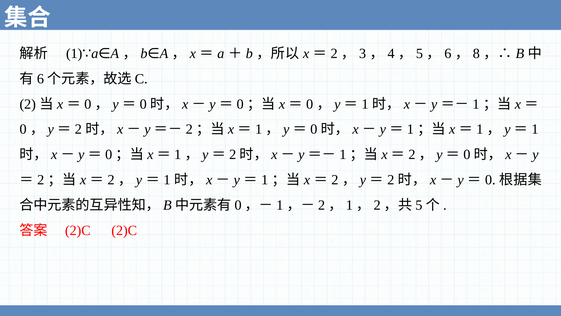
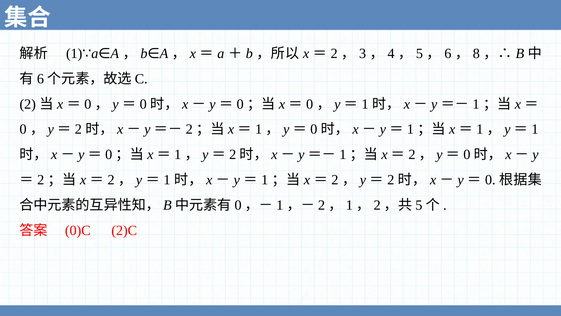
2)C at (78, 230): 2)C -> 0)C
